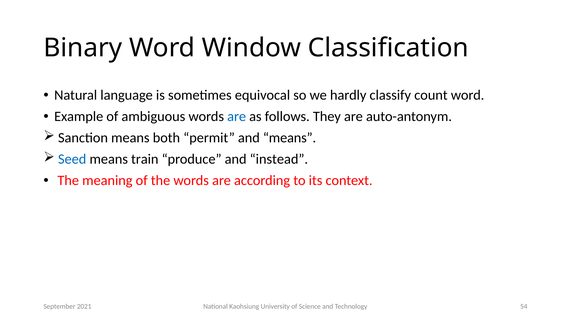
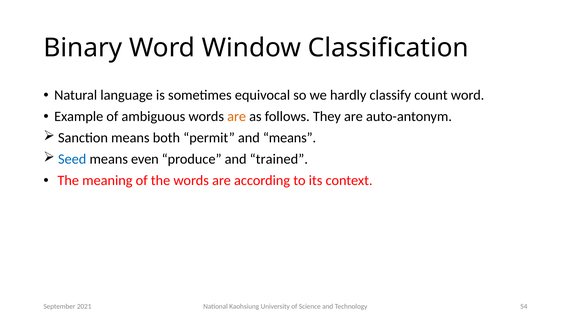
are at (237, 117) colour: blue -> orange
train: train -> even
instead: instead -> trained
